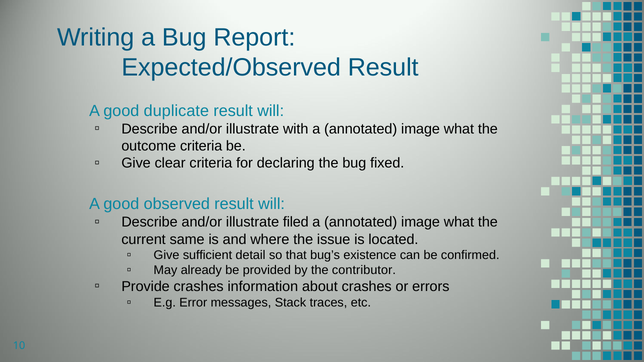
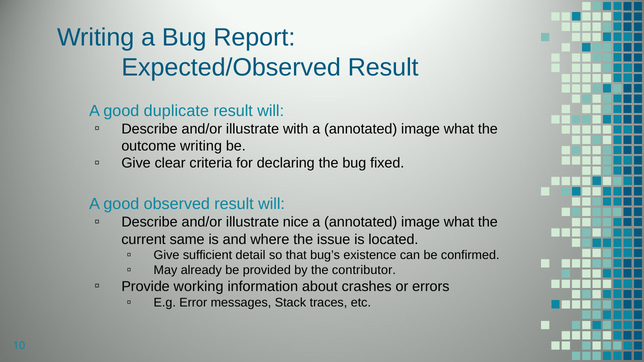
outcome criteria: criteria -> writing
filed: filed -> nice
Provide crashes: crashes -> working
